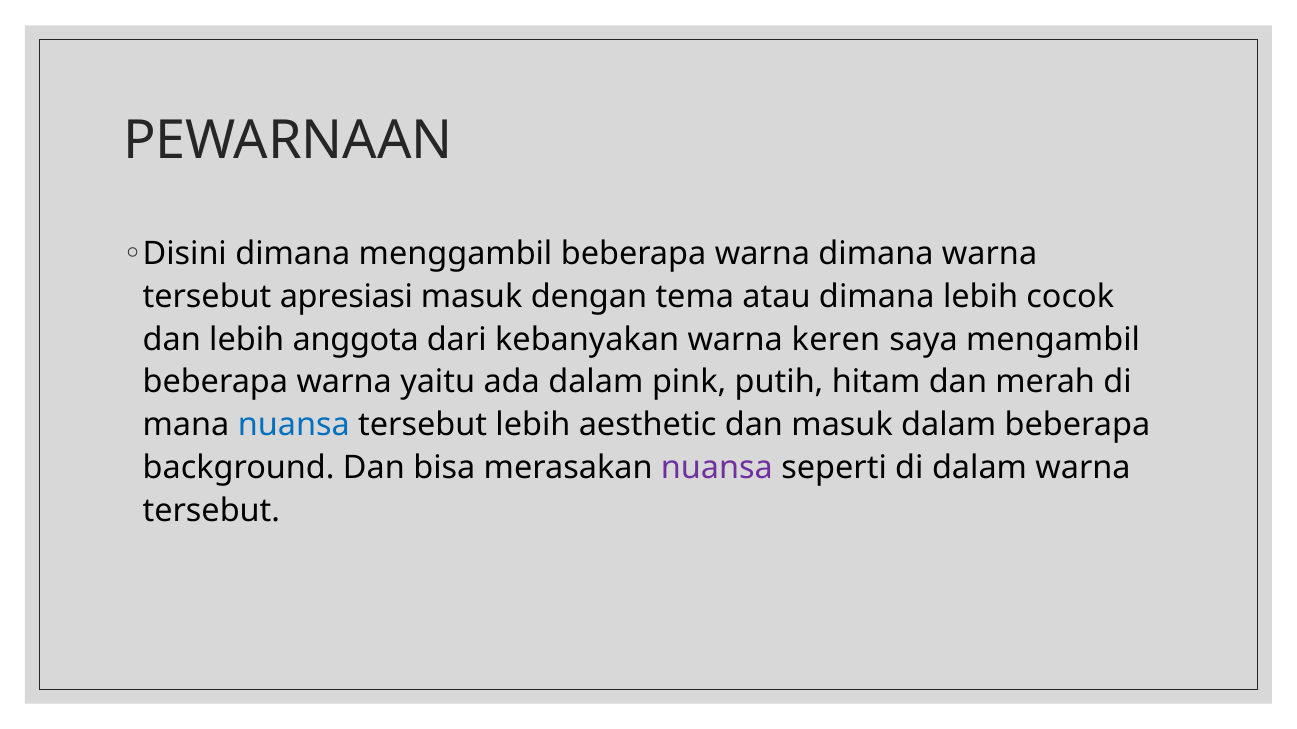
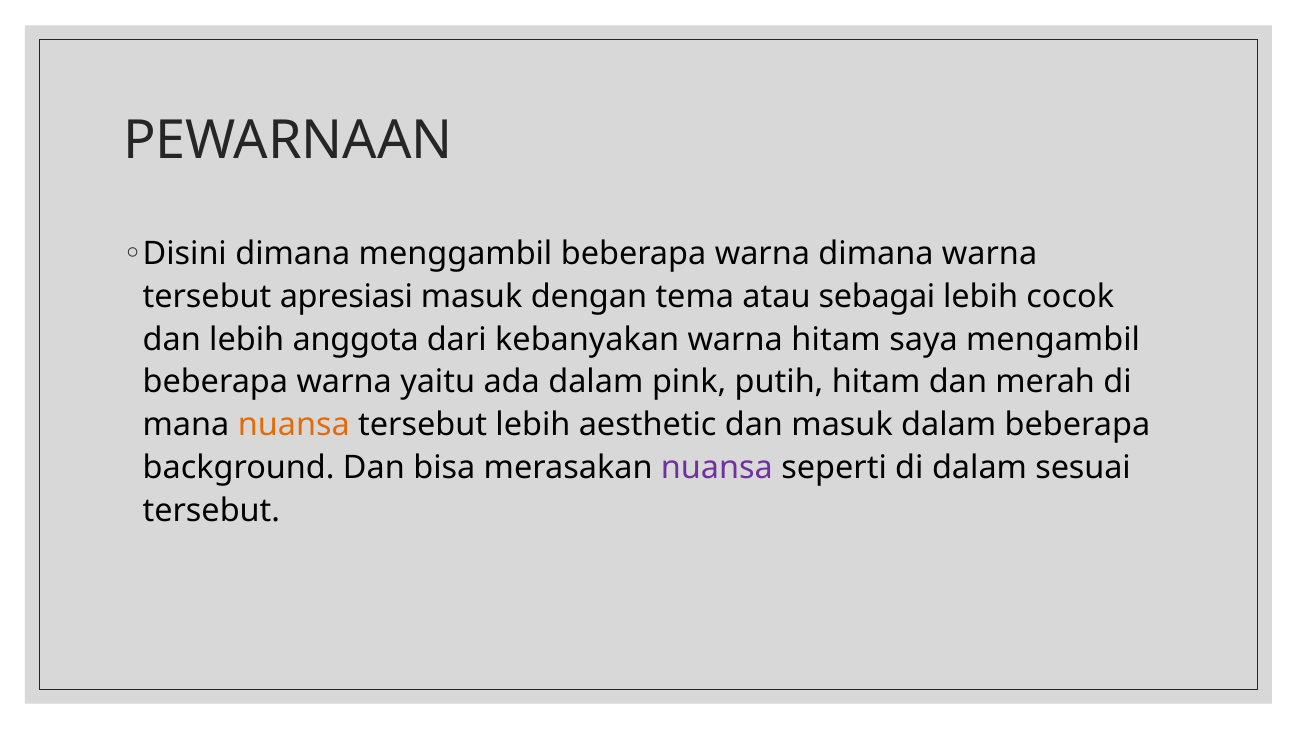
atau dimana: dimana -> sebagai
warna keren: keren -> hitam
nuansa at (294, 425) colour: blue -> orange
dalam warna: warna -> sesuai
